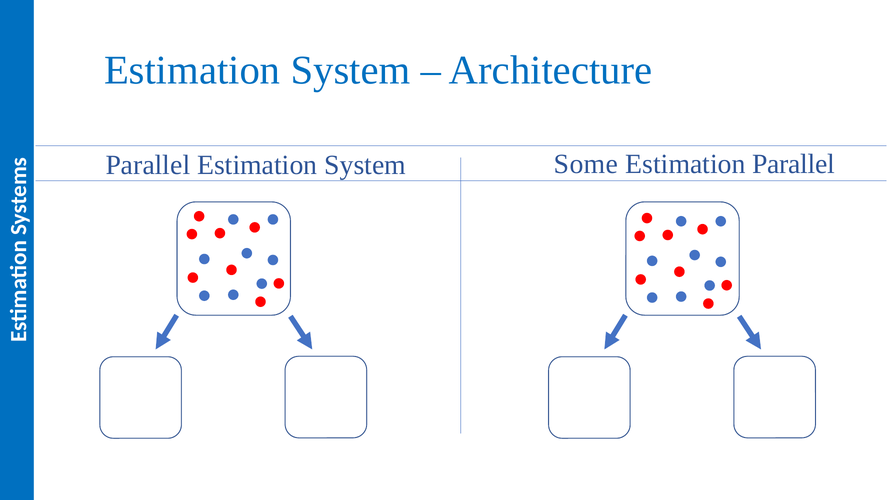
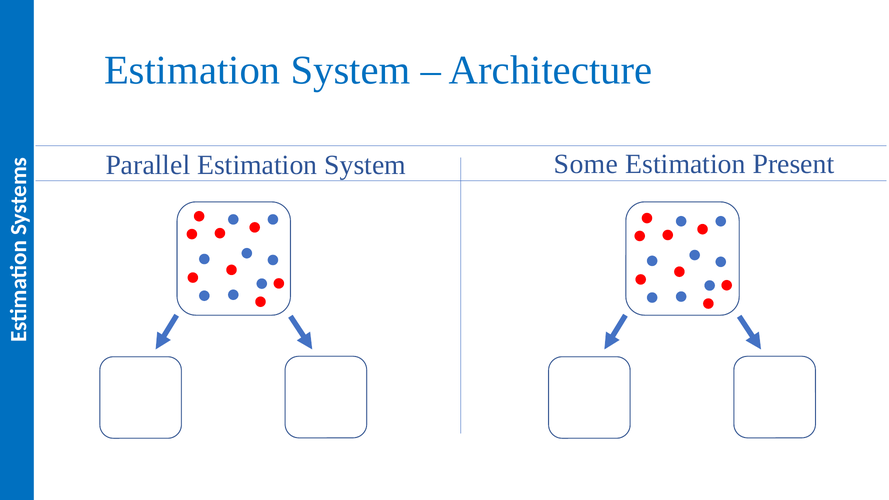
Estimation Parallel: Parallel -> Present
